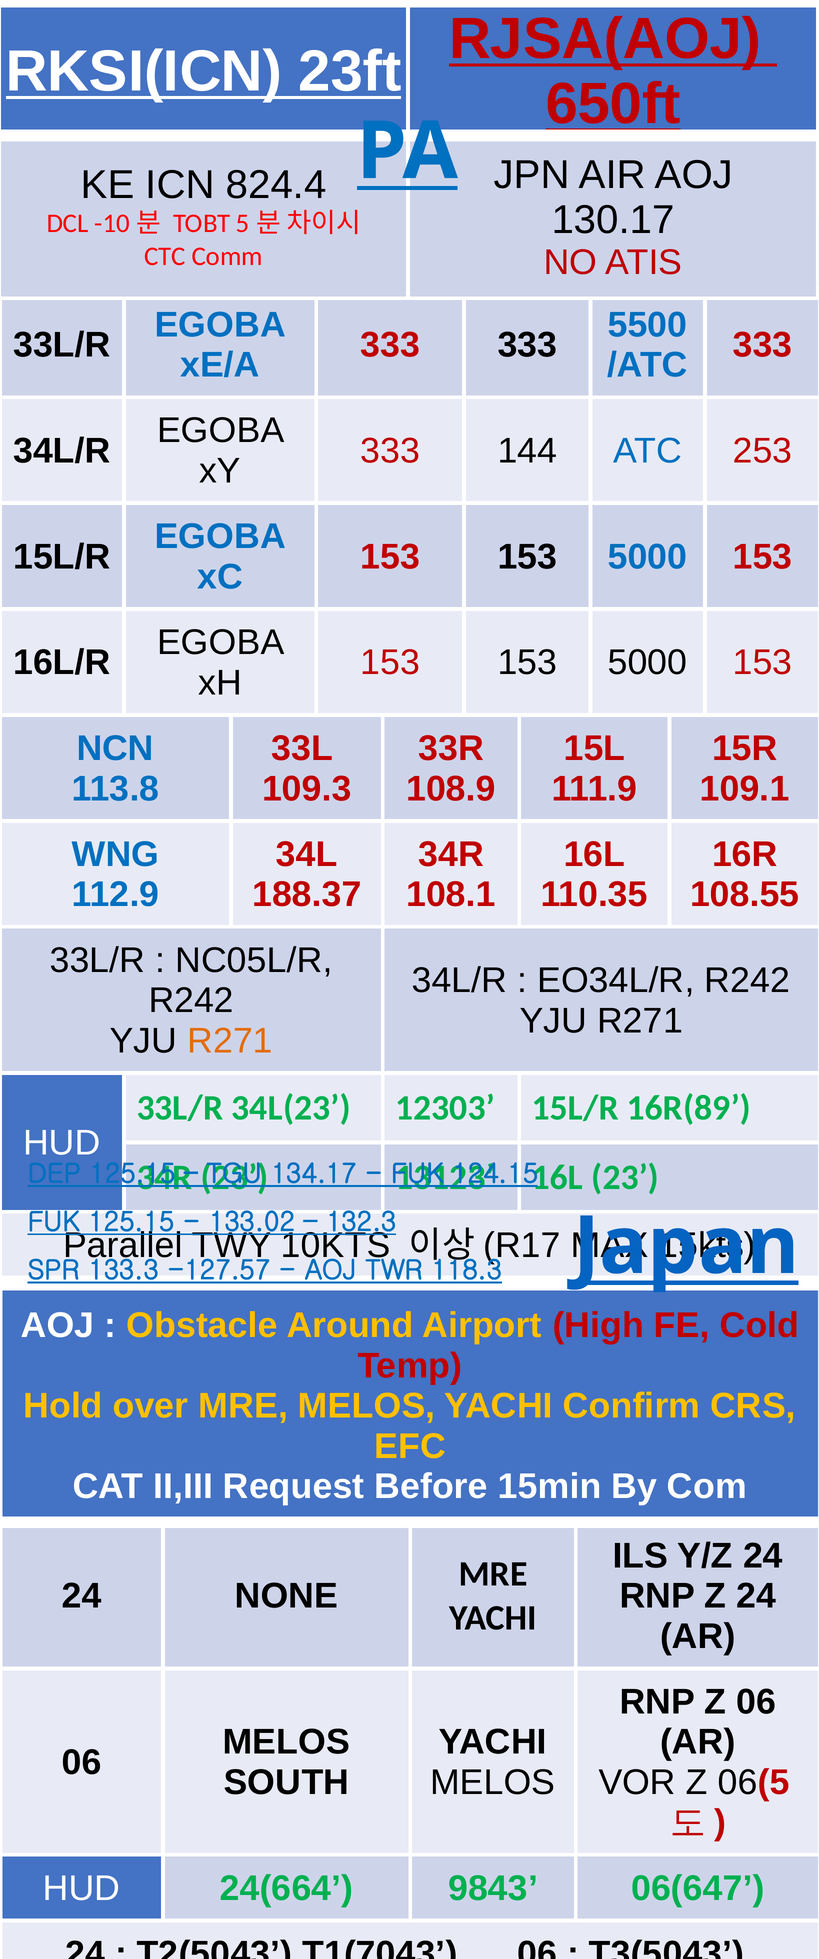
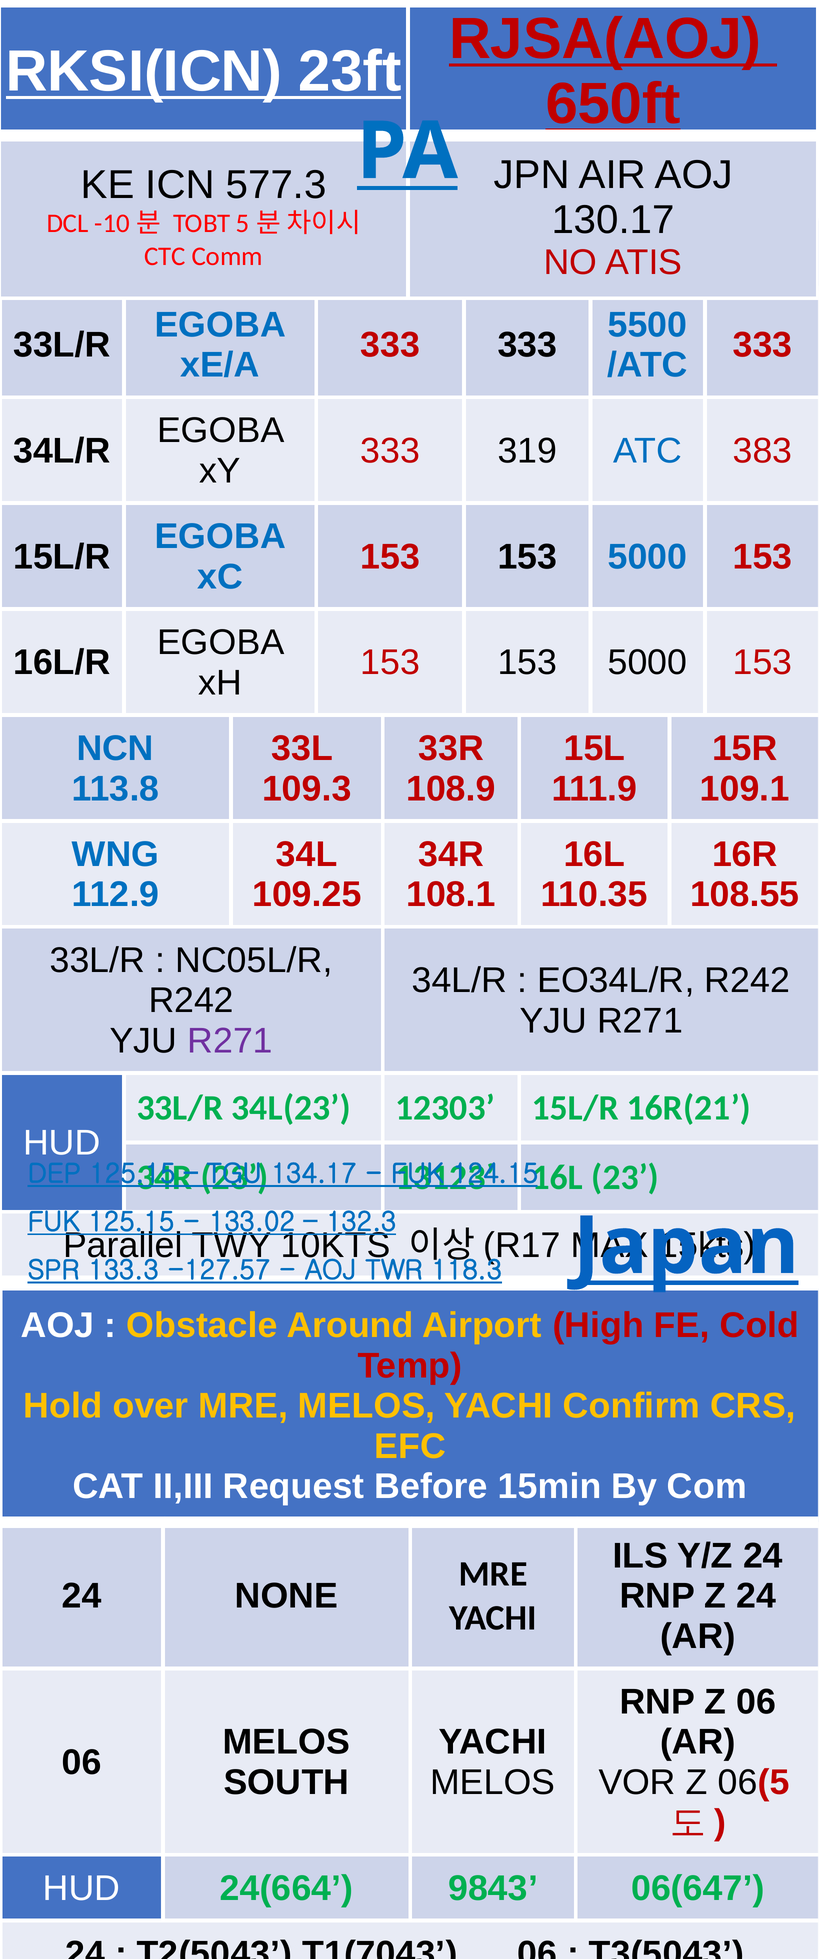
824.4: 824.4 -> 577.3
144: 144 -> 319
253: 253 -> 383
188.37: 188.37 -> 109.25
R271 at (230, 1041) colour: orange -> purple
16R(89: 16R(89 -> 16R(21
